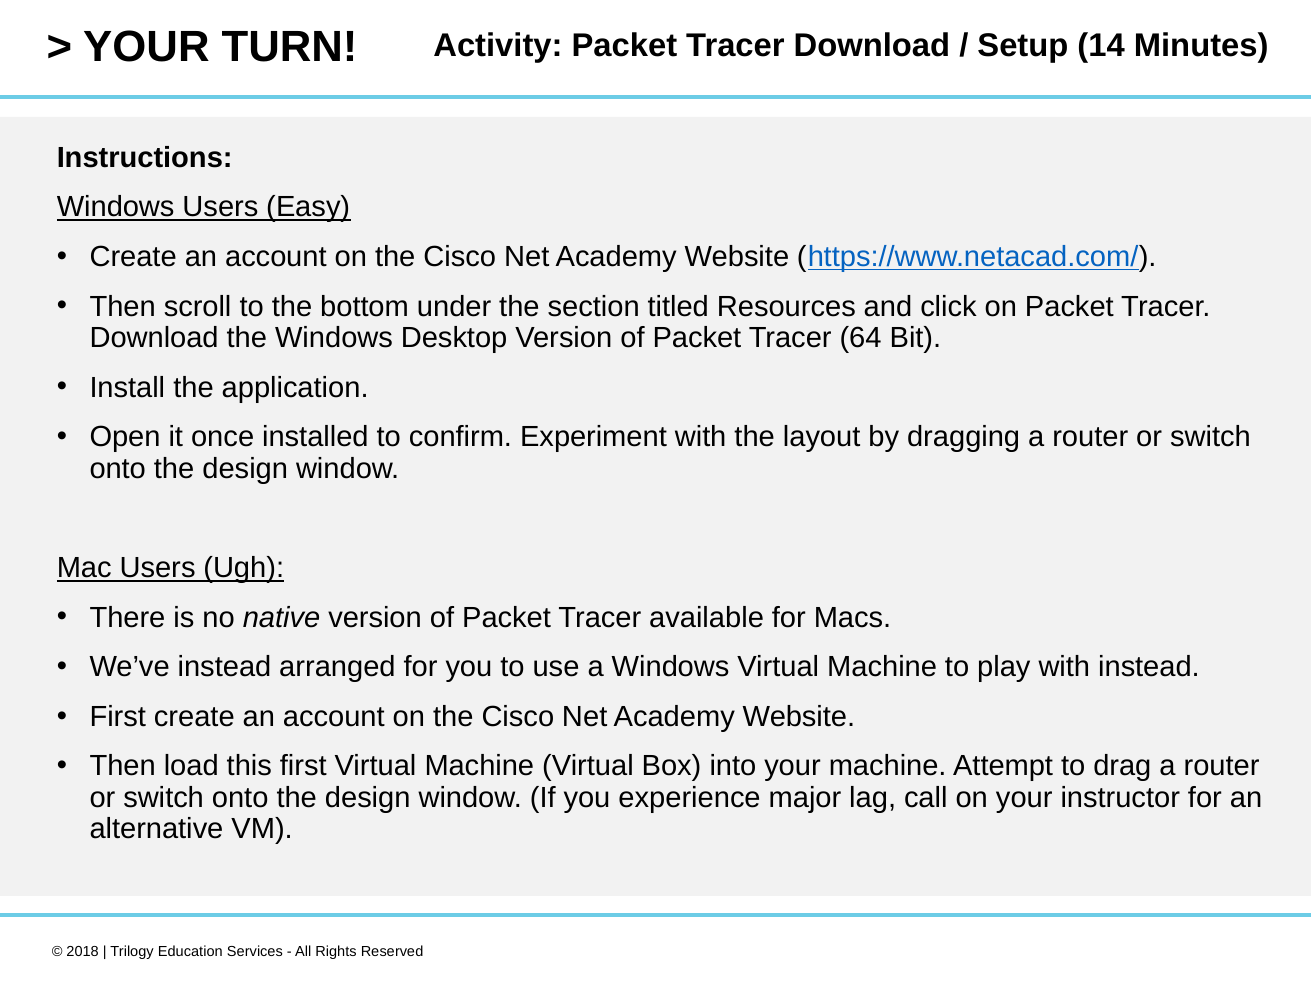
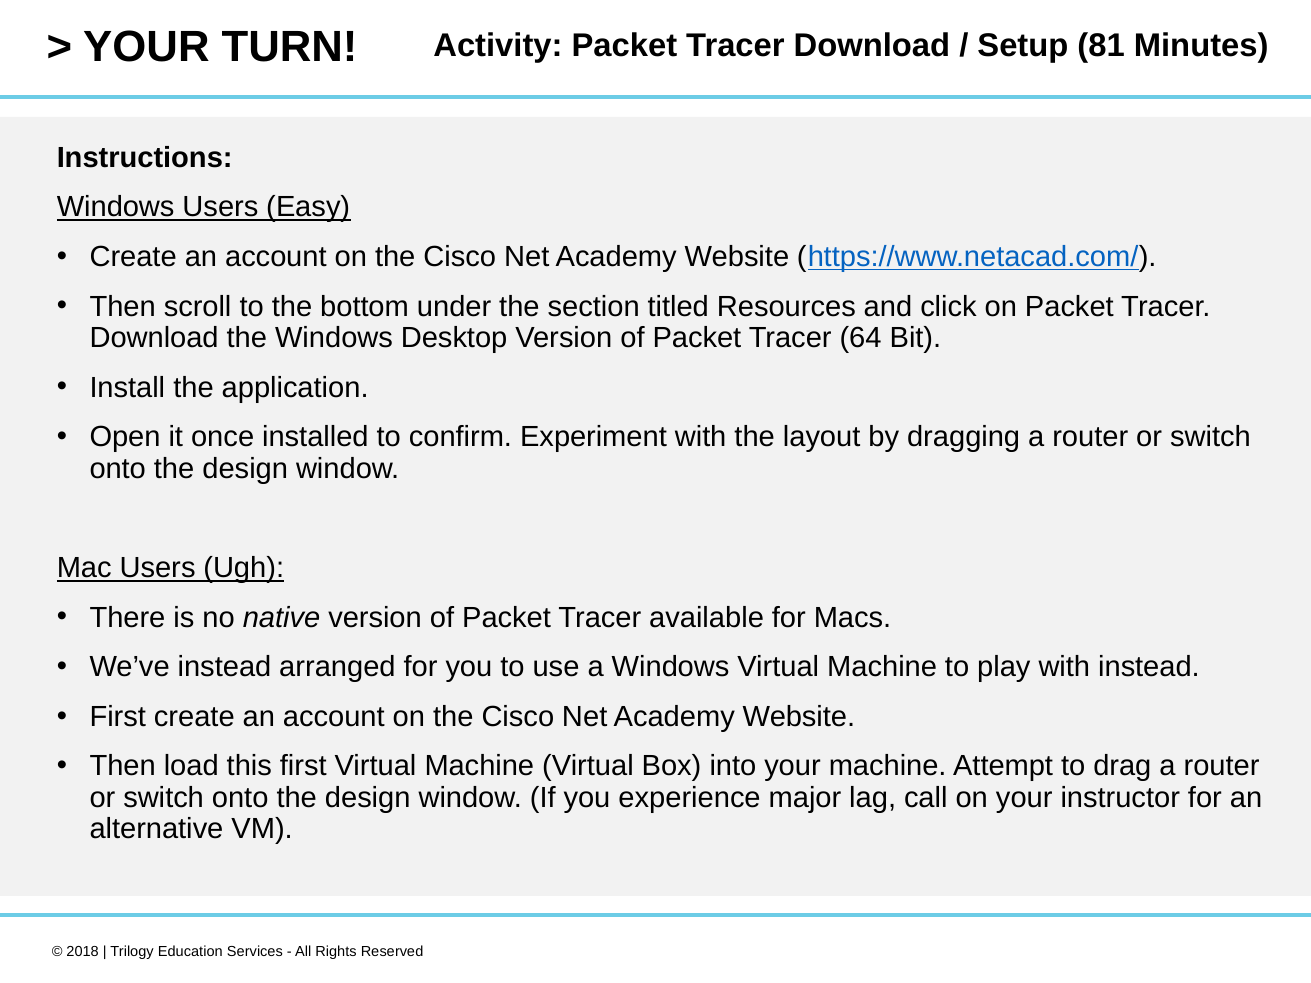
14: 14 -> 81
